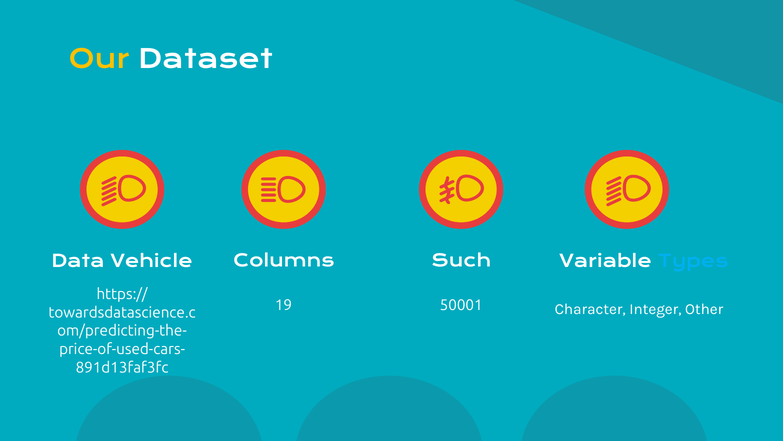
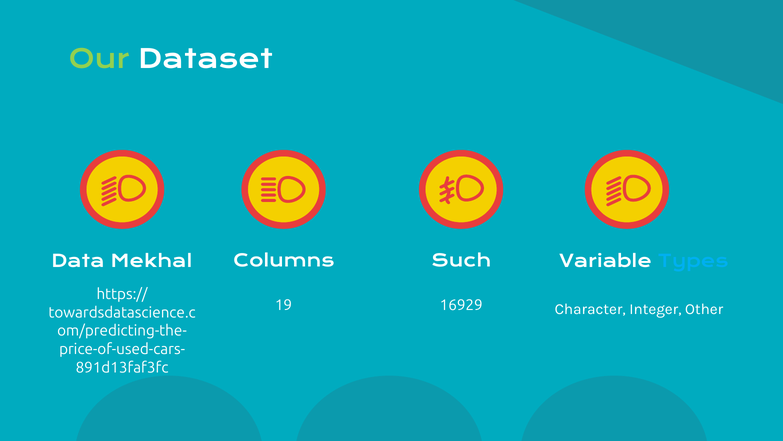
Our colour: yellow -> light green
Vehicle: Vehicle -> Mekhal
50001: 50001 -> 16929
